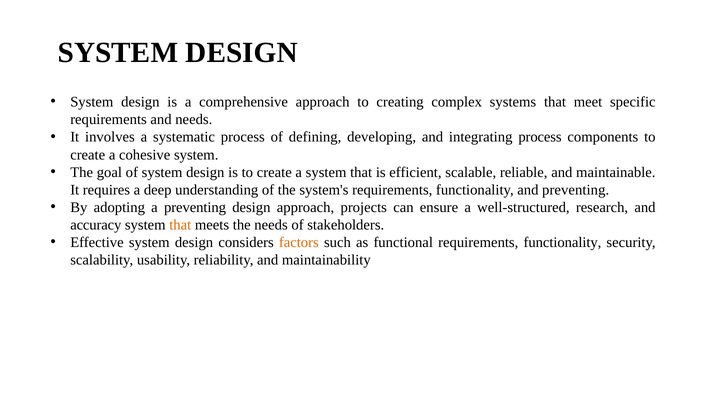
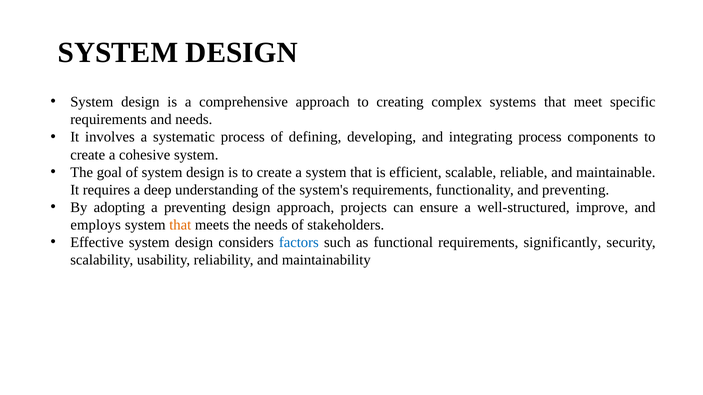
research: research -> improve
accuracy: accuracy -> employs
factors colour: orange -> blue
functional requirements functionality: functionality -> significantly
